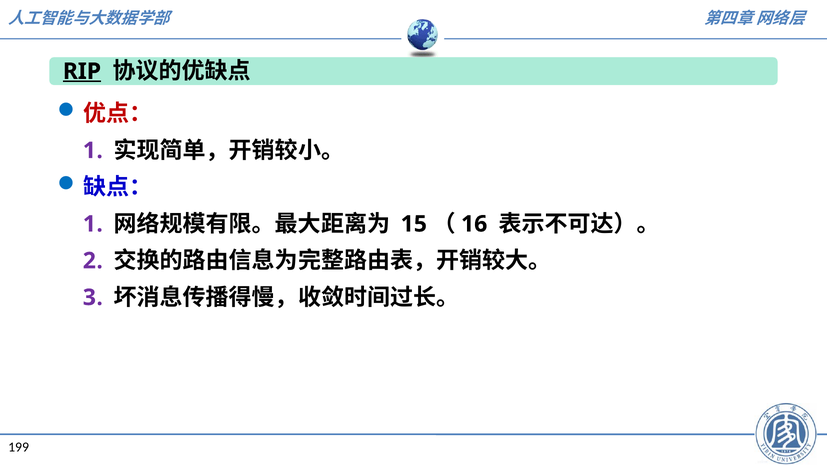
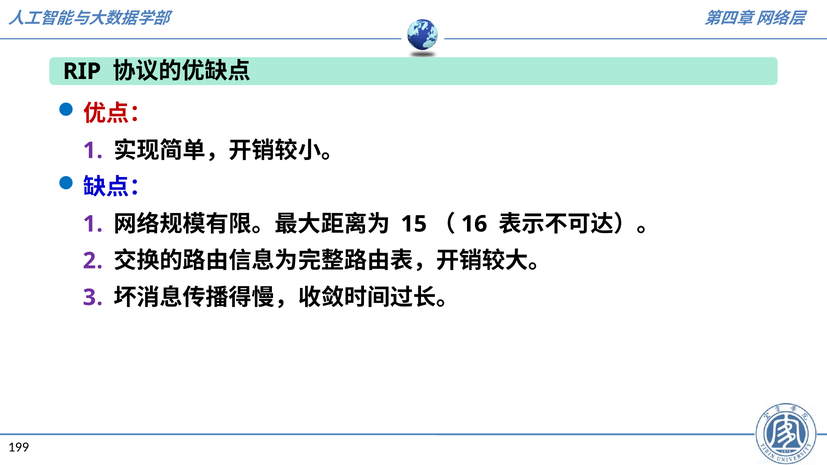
RIP underline: present -> none
